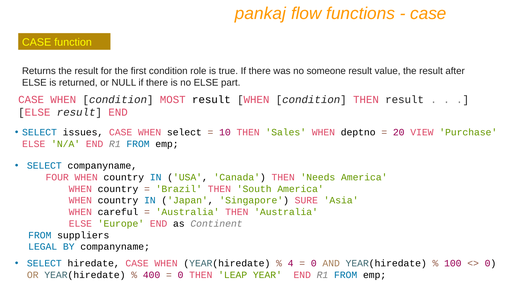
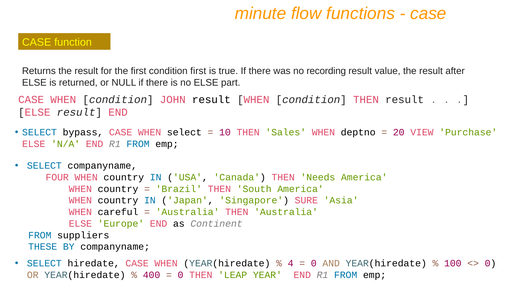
pankaj: pankaj -> minute
condition role: role -> first
someone: someone -> recording
MOST: MOST -> JOHN
issues: issues -> bypass
LEGAL: LEGAL -> THESE
